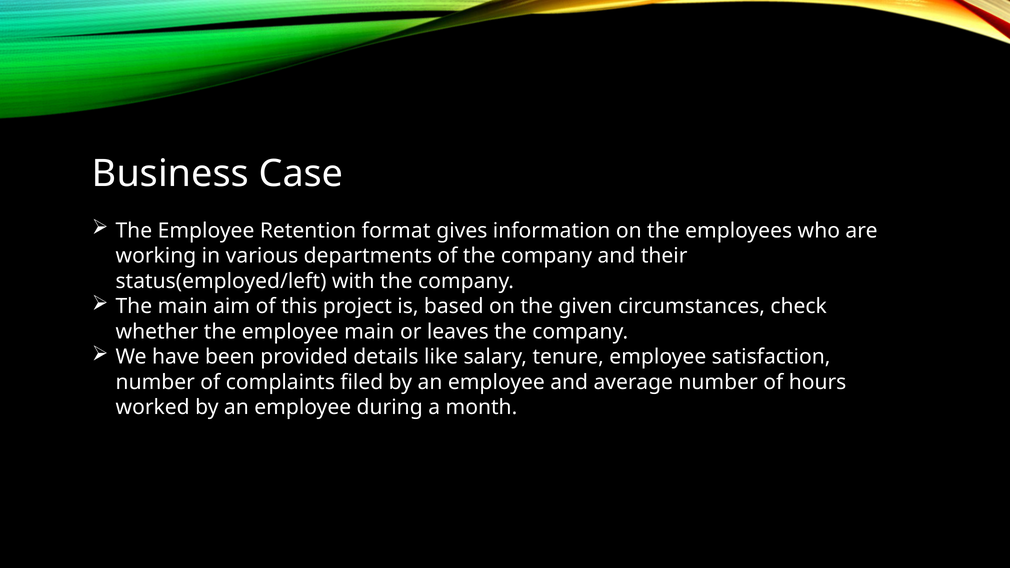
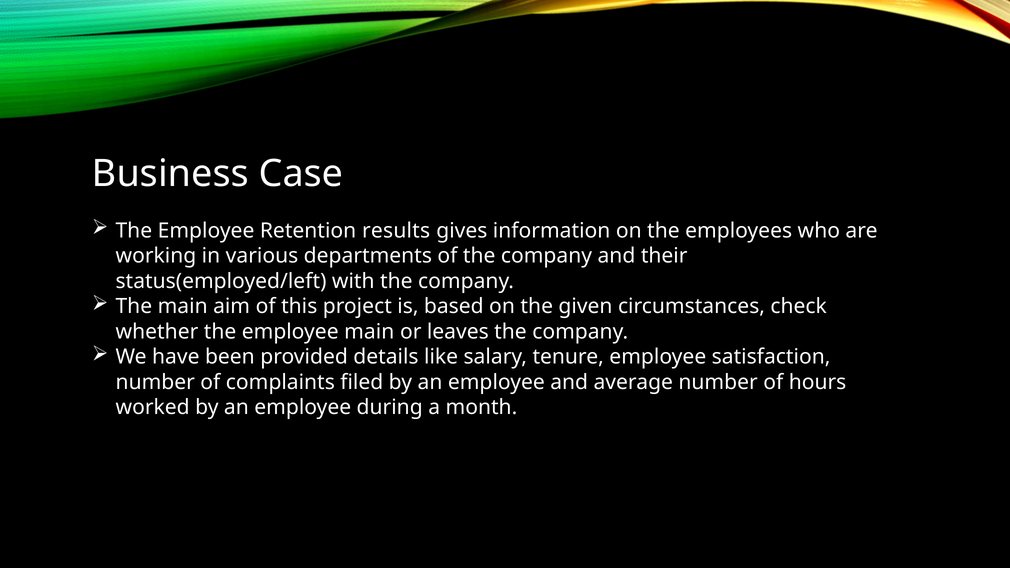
format: format -> results
